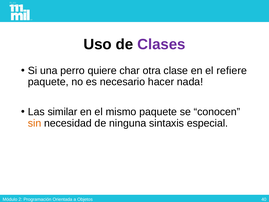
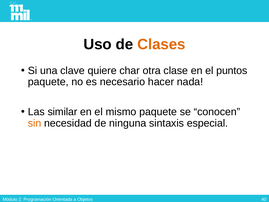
Clases colour: purple -> orange
perro: perro -> clave
refiere: refiere -> puntos
